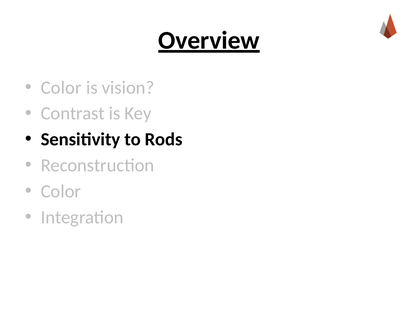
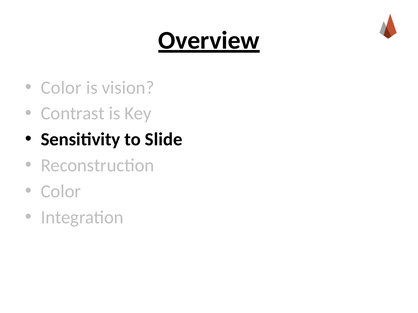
Rods: Rods -> Slide
